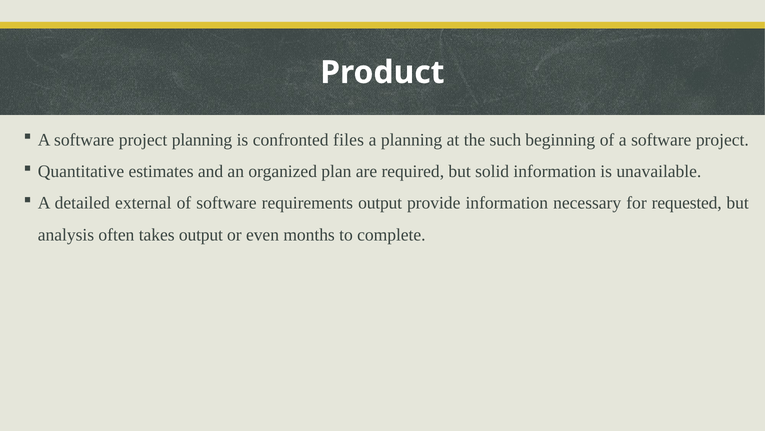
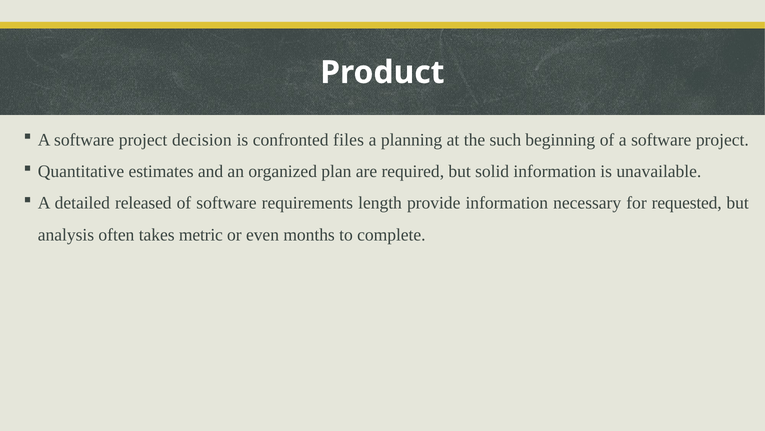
project planning: planning -> decision
external: external -> released
requirements output: output -> length
takes output: output -> metric
